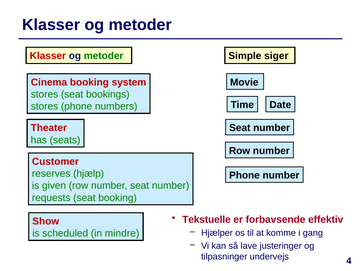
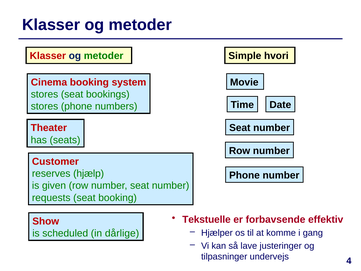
siger: siger -> hvori
mindre: mindre -> dårlige
